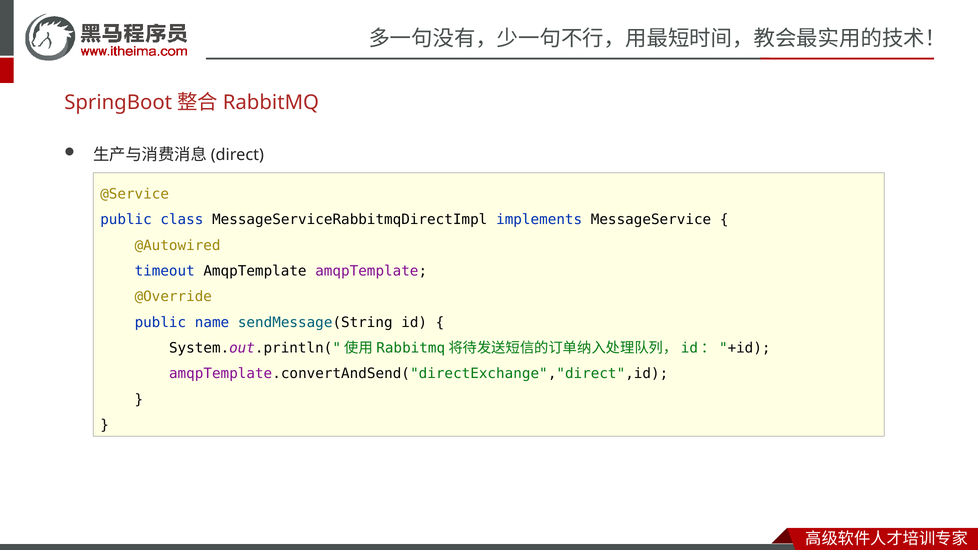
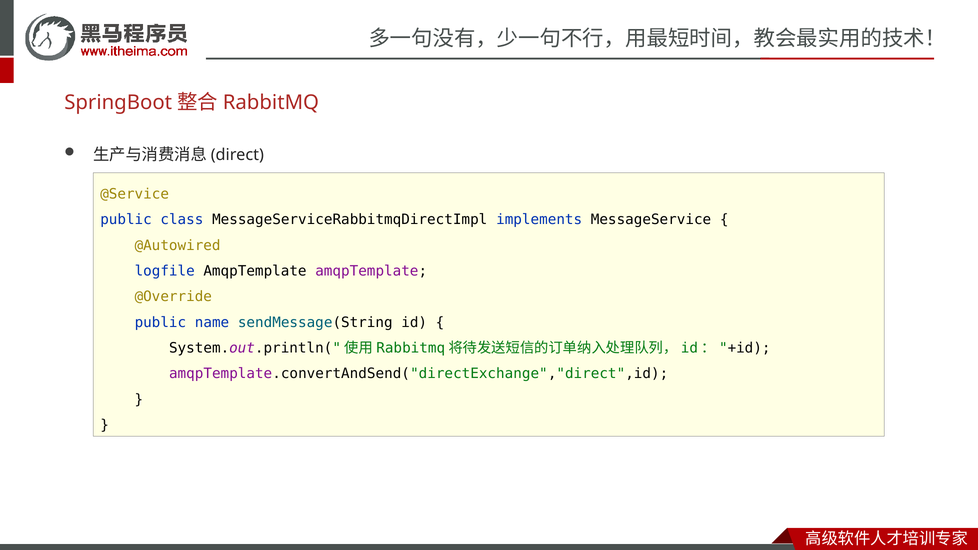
timeout: timeout -> logfile
